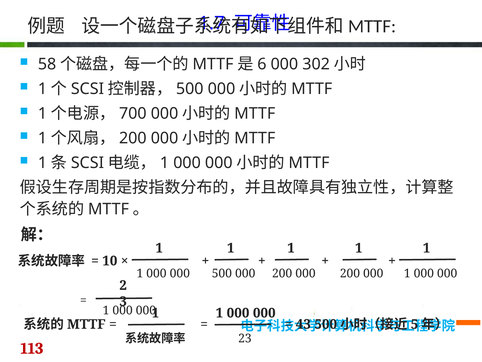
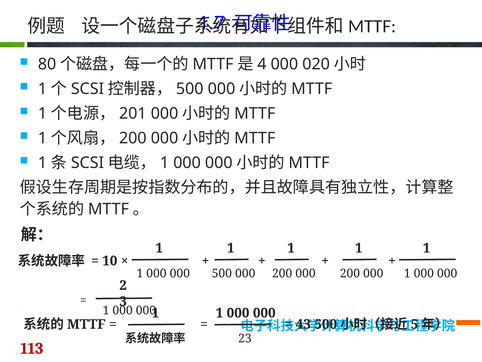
58: 58 -> 80
6: 6 -> 4
302: 302 -> 020
700: 700 -> 201
